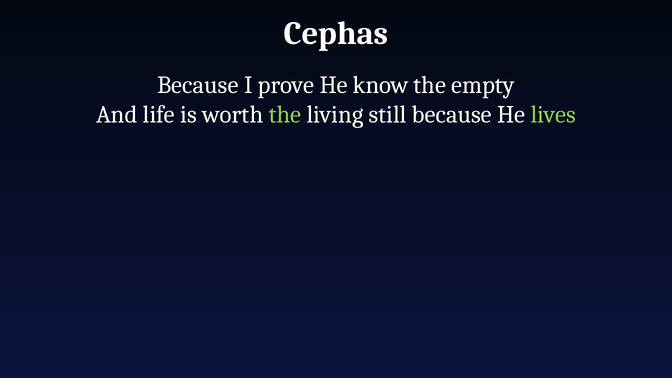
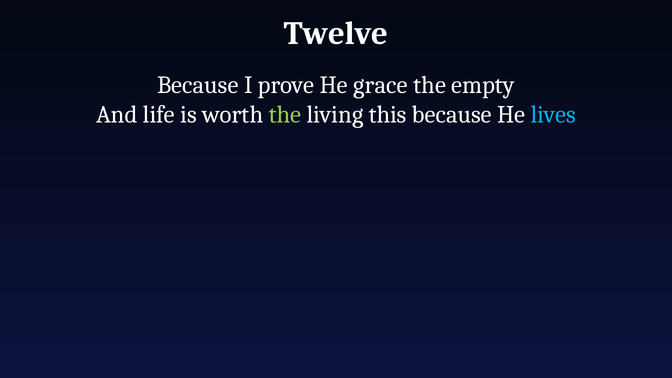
Cephas: Cephas -> Twelve
know: know -> grace
still: still -> this
lives colour: light green -> light blue
